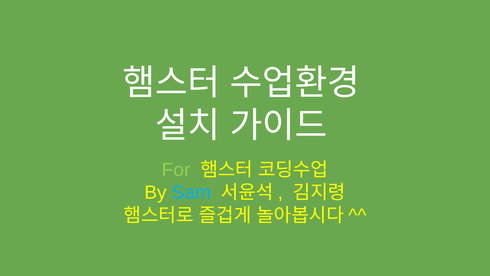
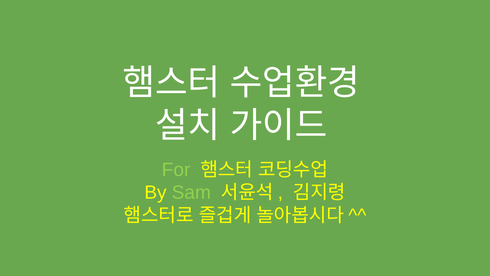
Sam colour: light blue -> light green
